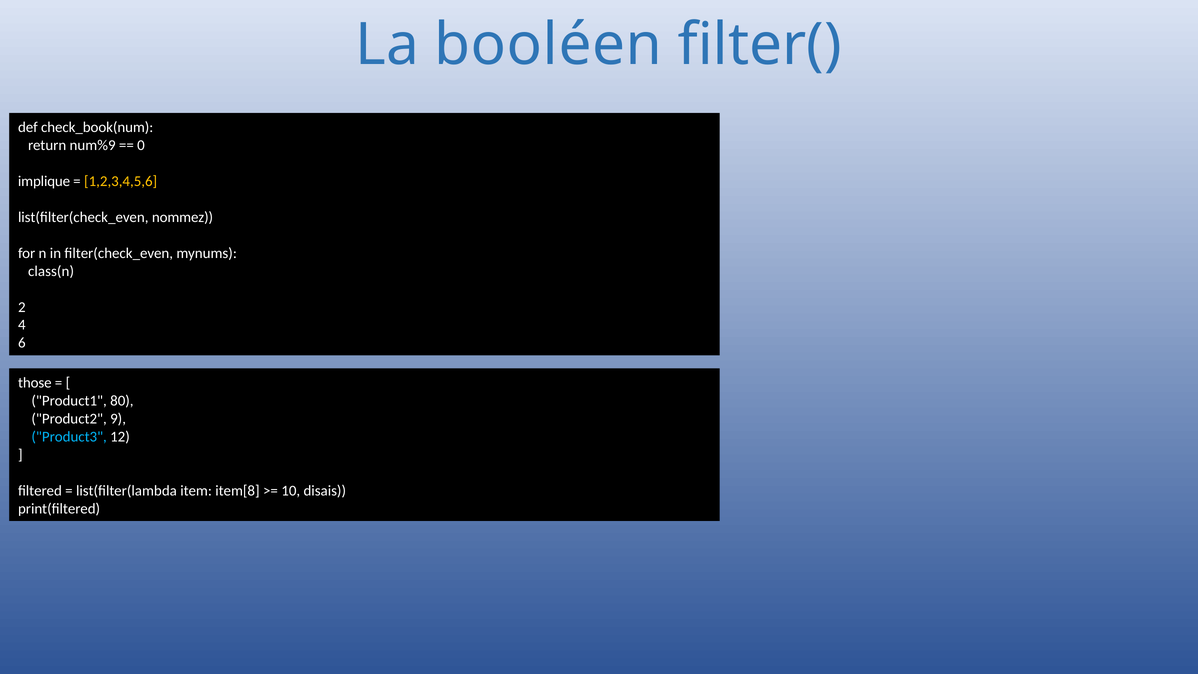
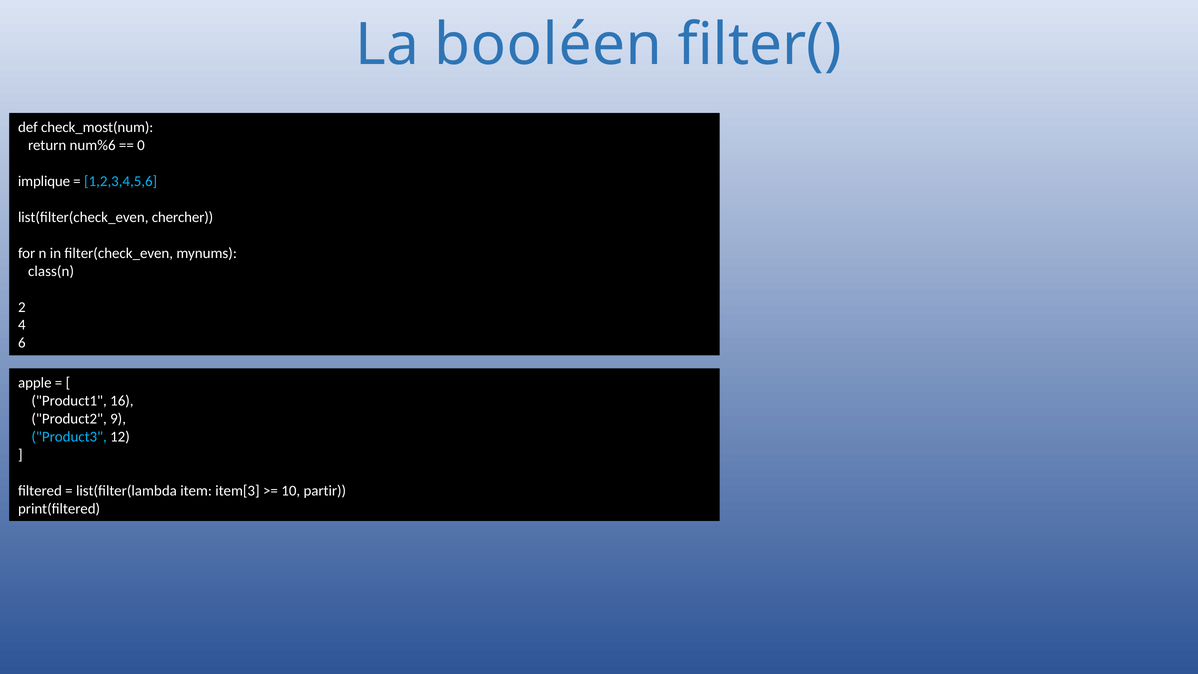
check_book(num: check_book(num -> check_most(num
num%9: num%9 -> num%6
1,2,3,4,5,6 colour: yellow -> light blue
nommez: nommez -> chercher
those: those -> apple
80: 80 -> 16
item[8: item[8 -> item[3
disais: disais -> partir
